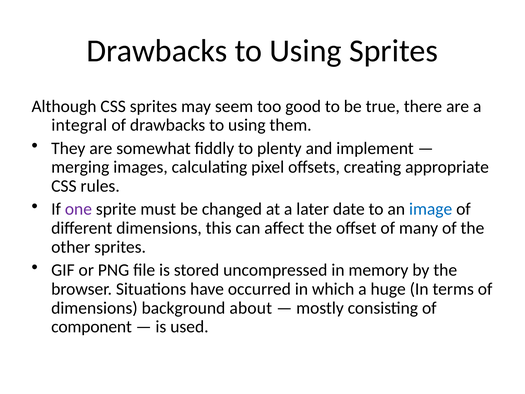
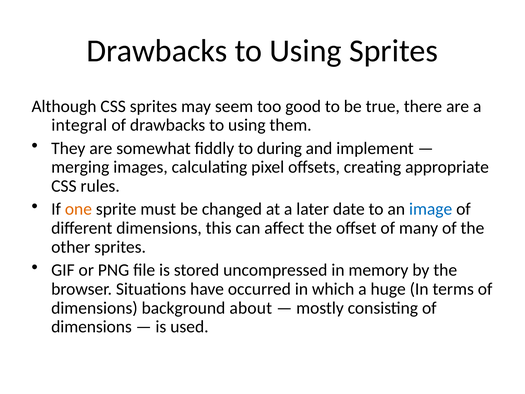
plenty: plenty -> during
one colour: purple -> orange
component at (92, 327): component -> dimensions
